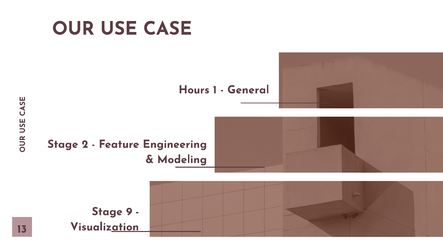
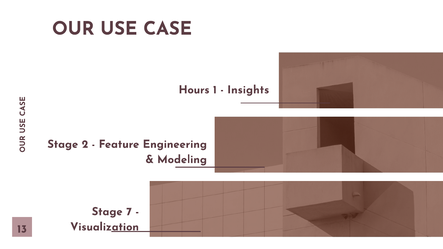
General: General -> Insights
9: 9 -> 7
